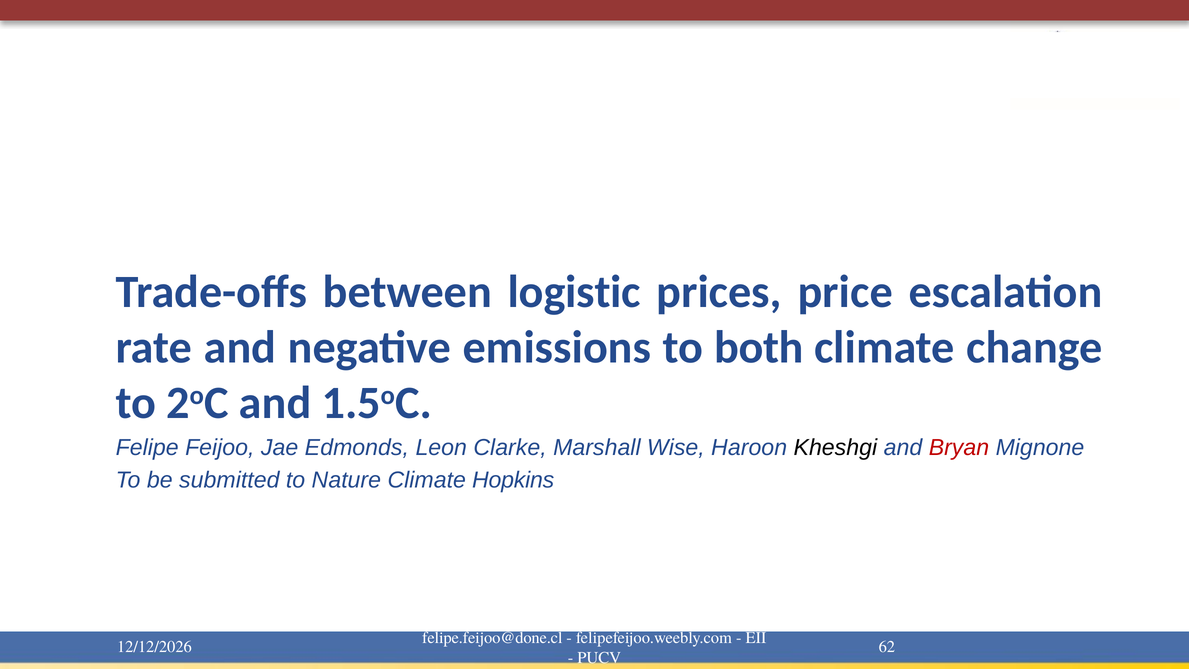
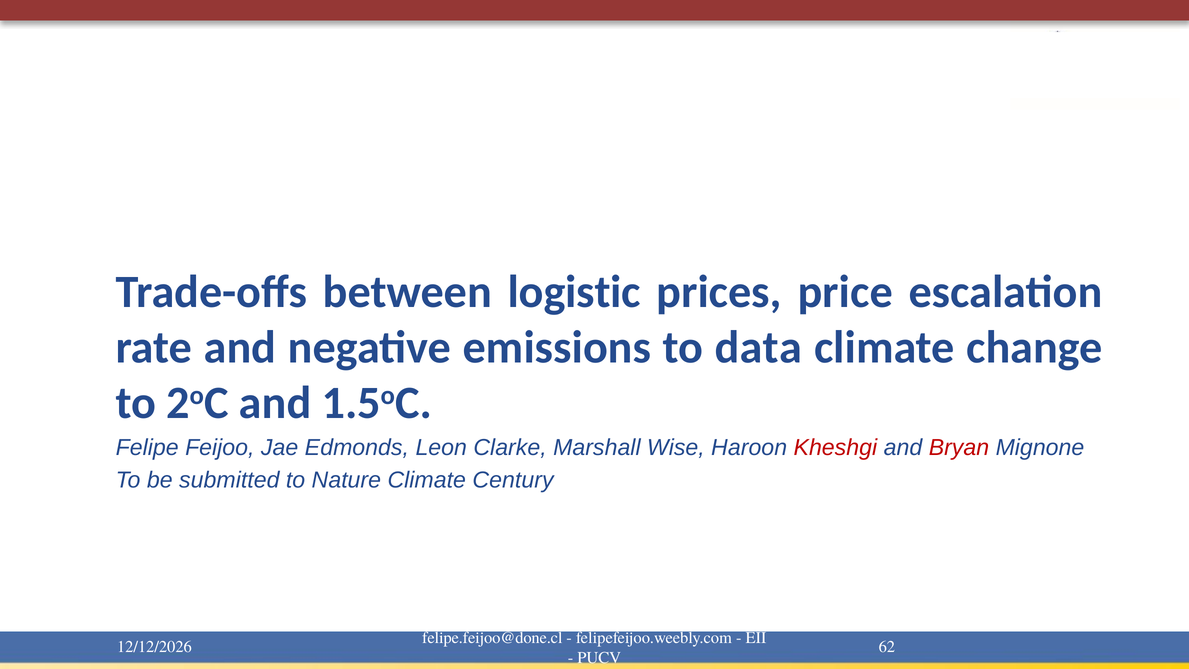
both: both -> data
Kheshgi colour: black -> red
Hopkins: Hopkins -> Century
